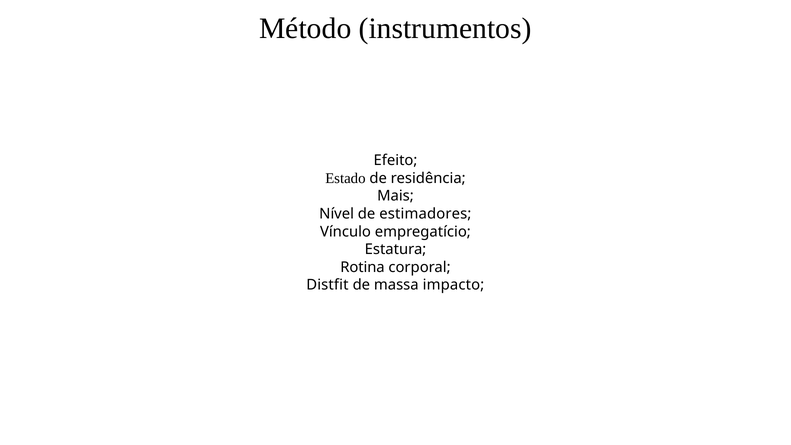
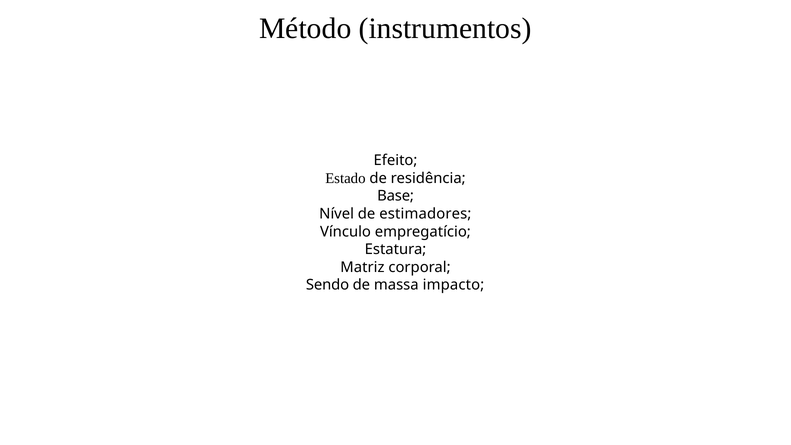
Mais: Mais -> Base
Rotina: Rotina -> Matriz
Distfit: Distfit -> Sendo
